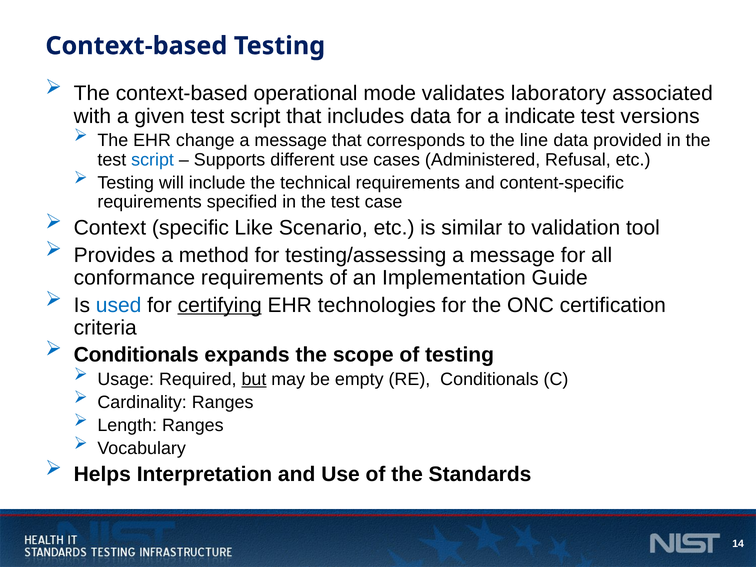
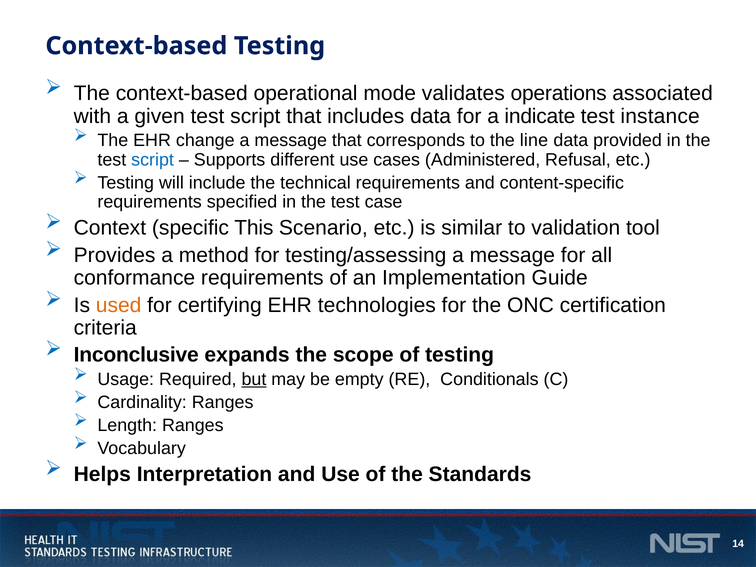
laboratory: laboratory -> operations
versions: versions -> instance
Like: Like -> This
used colour: blue -> orange
certifying underline: present -> none
Conditionals at (136, 355): Conditionals -> Inconclusive
